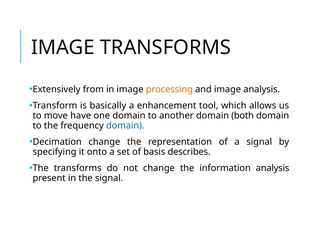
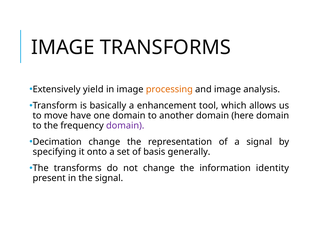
from: from -> yield
both: both -> here
domain at (125, 125) colour: blue -> purple
describes: describes -> generally
information analysis: analysis -> identity
